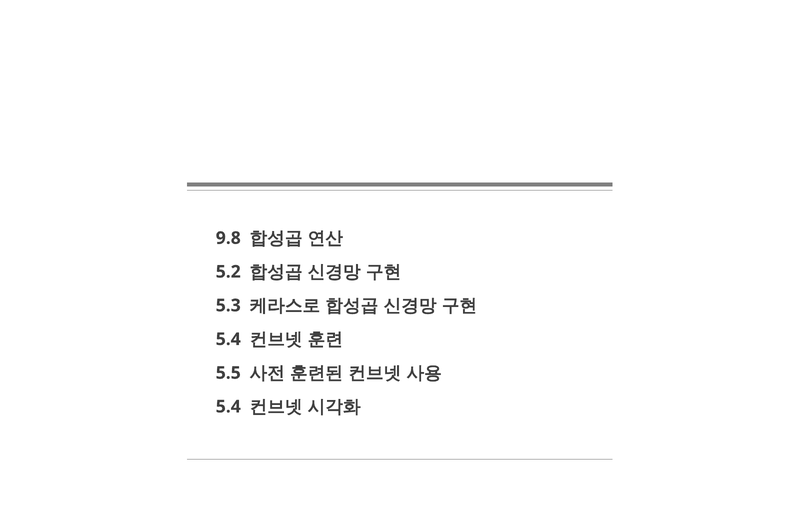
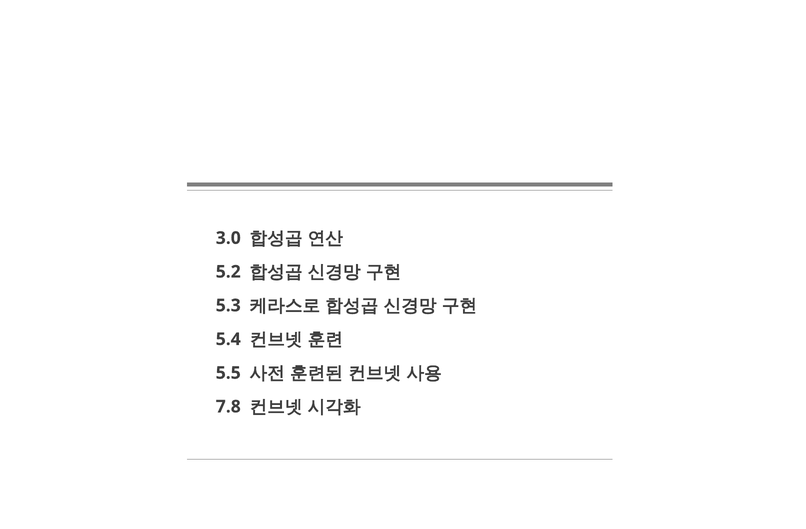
9.8: 9.8 -> 3.0
5.4 at (228, 407): 5.4 -> 7.8
